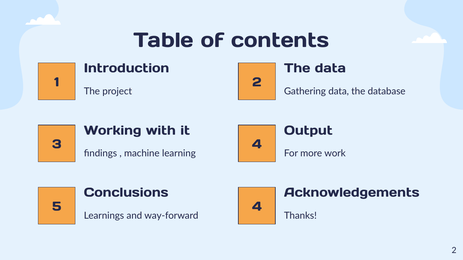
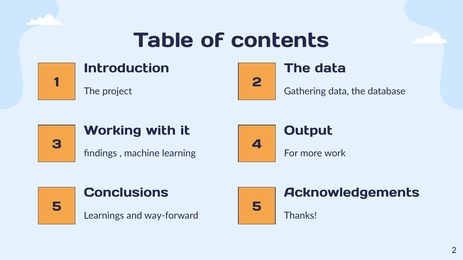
5 4: 4 -> 5
